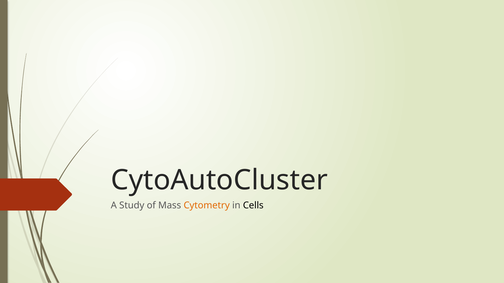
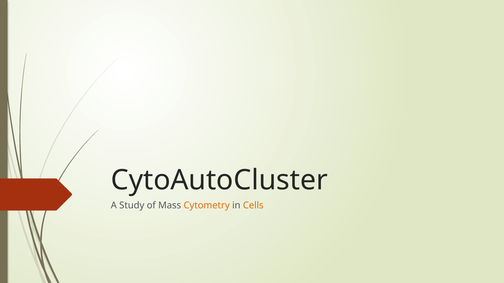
Cells colour: black -> orange
